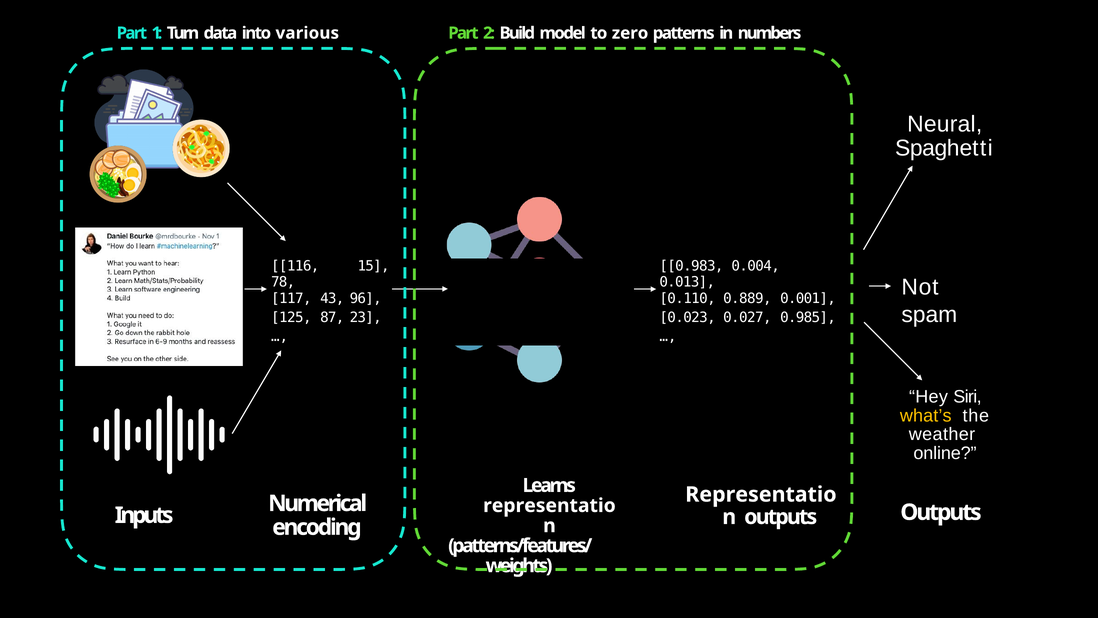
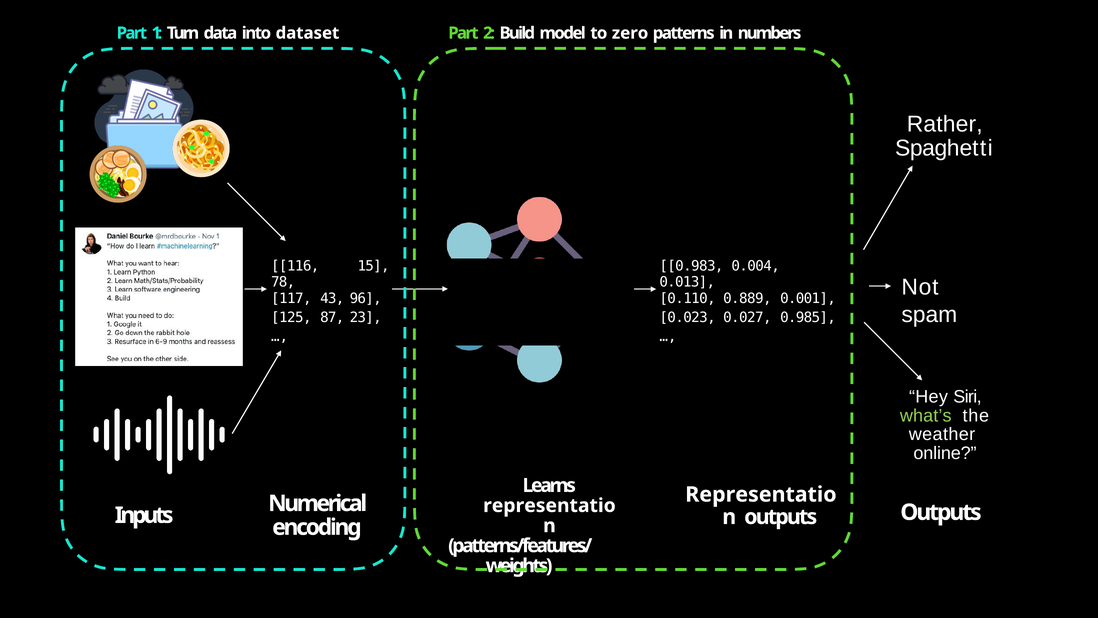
various: various -> dataset
Neural: Neural -> Rather
what’s colour: yellow -> light green
